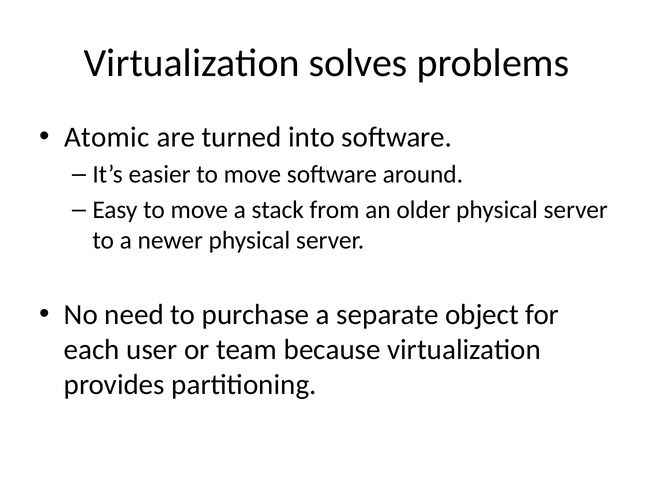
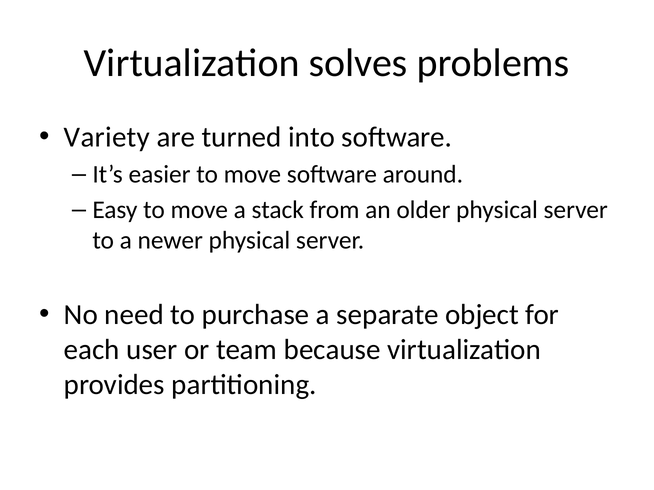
Atomic: Atomic -> Variety
